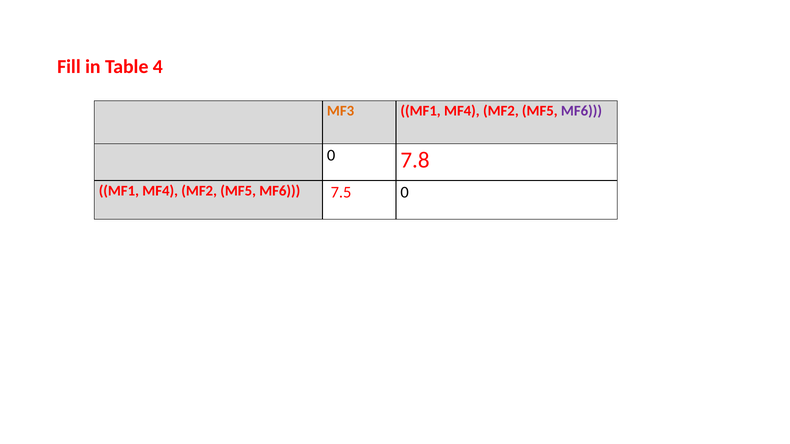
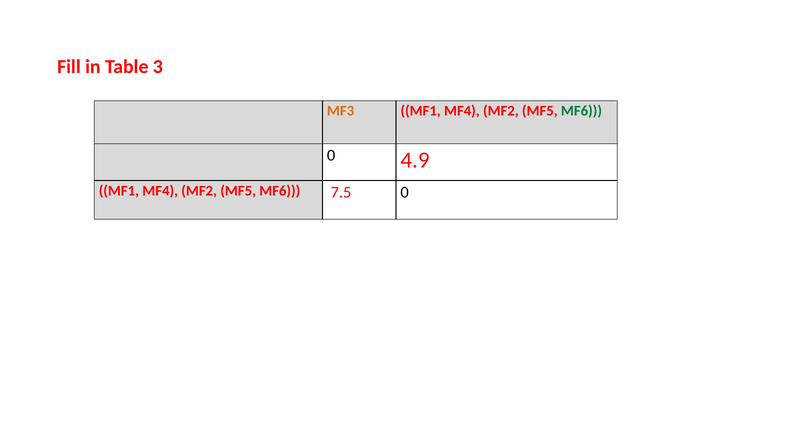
4: 4 -> 3
MF6 at (581, 111) colour: purple -> green
7.8: 7.8 -> 4.9
